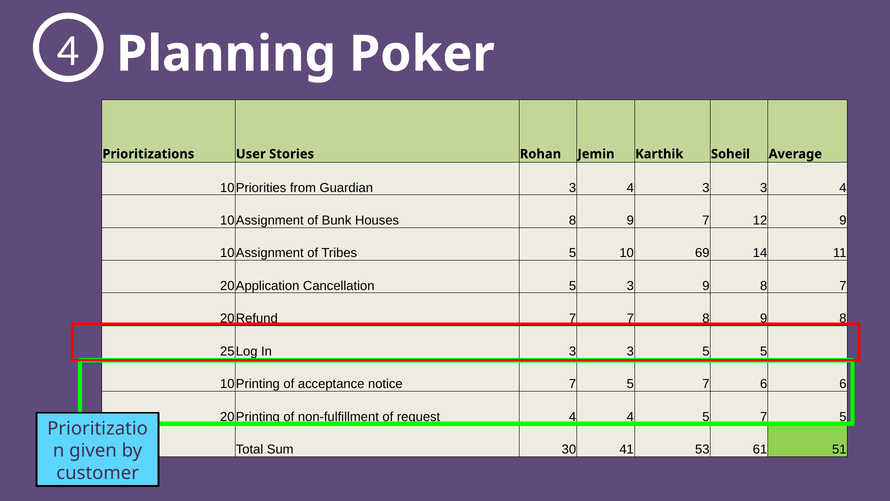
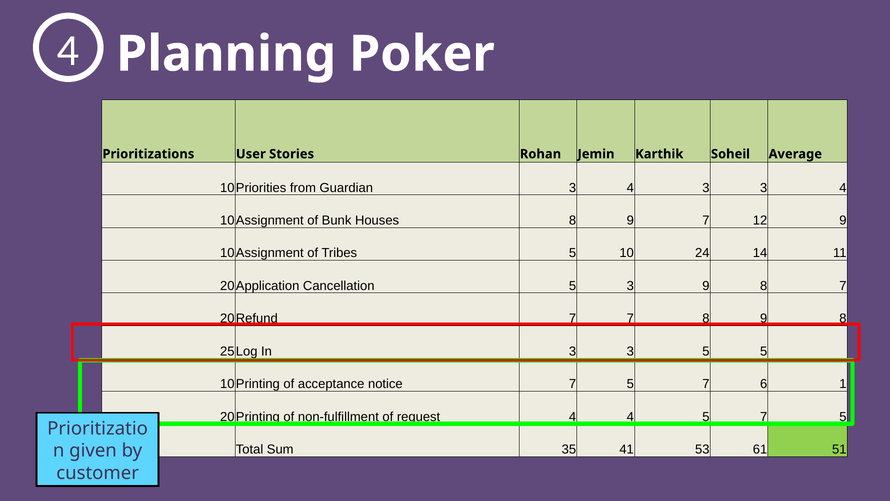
69: 69 -> 24
6 6: 6 -> 1
30: 30 -> 35
